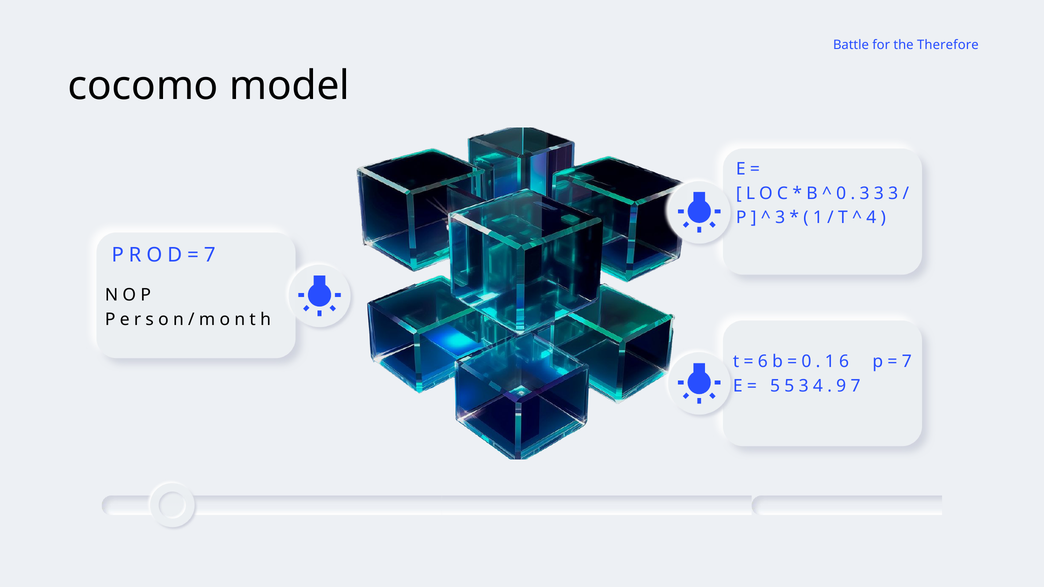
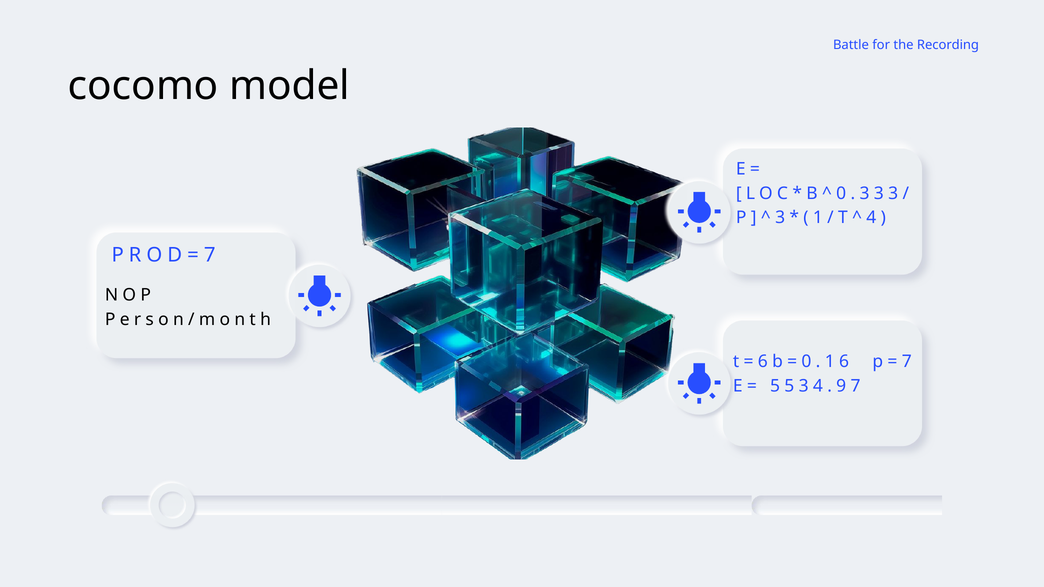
Therefore: Therefore -> Recording
